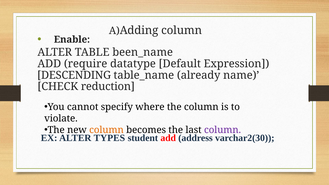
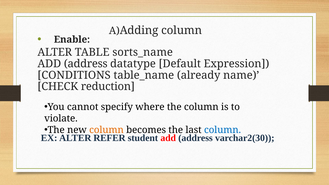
been_name: been_name -> sorts_name
require at (86, 64): require -> address
DESCENDING: DESCENDING -> CONDITIONS
column at (223, 130) colour: purple -> blue
TYPES: TYPES -> REFER
